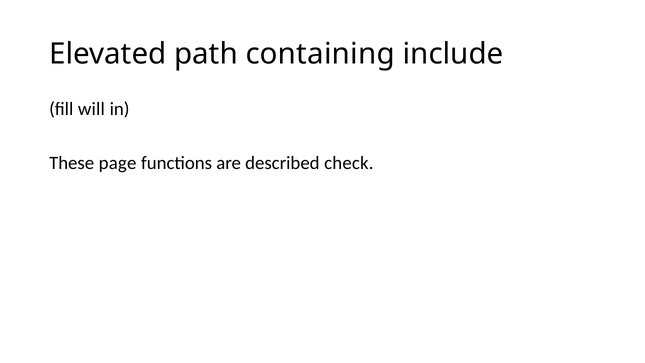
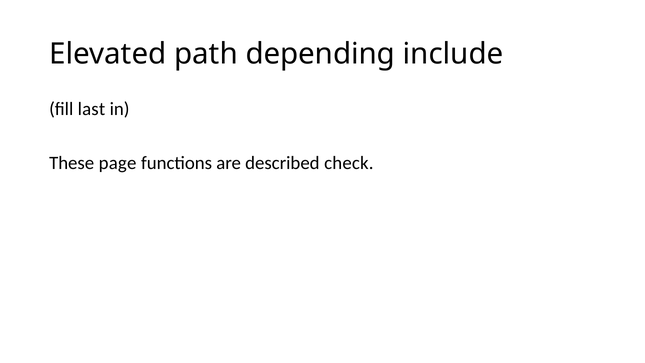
containing: containing -> depending
will: will -> last
